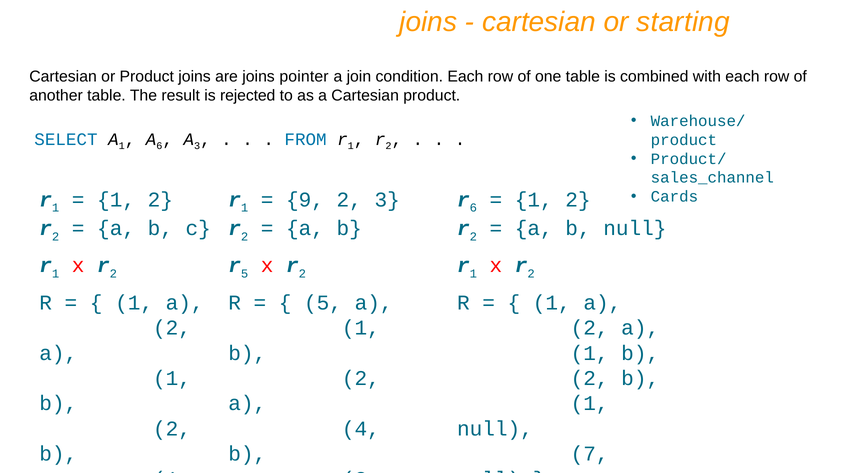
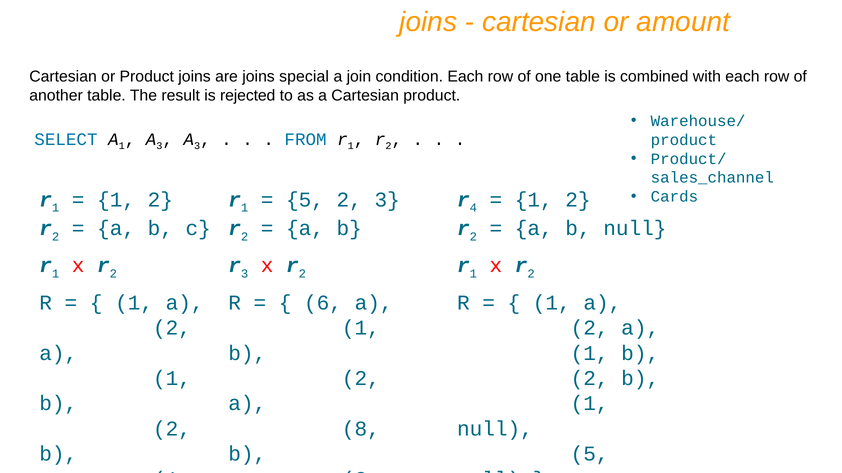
starting: starting -> amount
pointer: pointer -> special
6 at (159, 146): 6 -> 3
9 at (305, 200): 9 -> 5
r 6: 6 -> 4
r 5: 5 -> 3
5 at (323, 303): 5 -> 6
4 at (361, 429): 4 -> 8
7 at (590, 455): 7 -> 5
